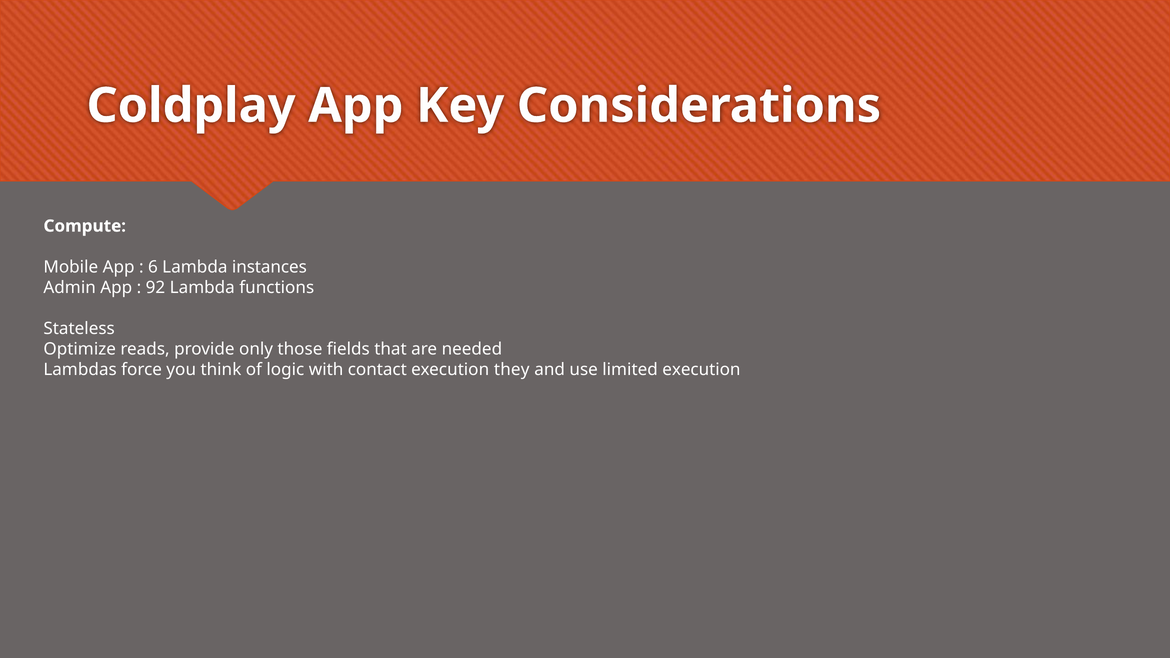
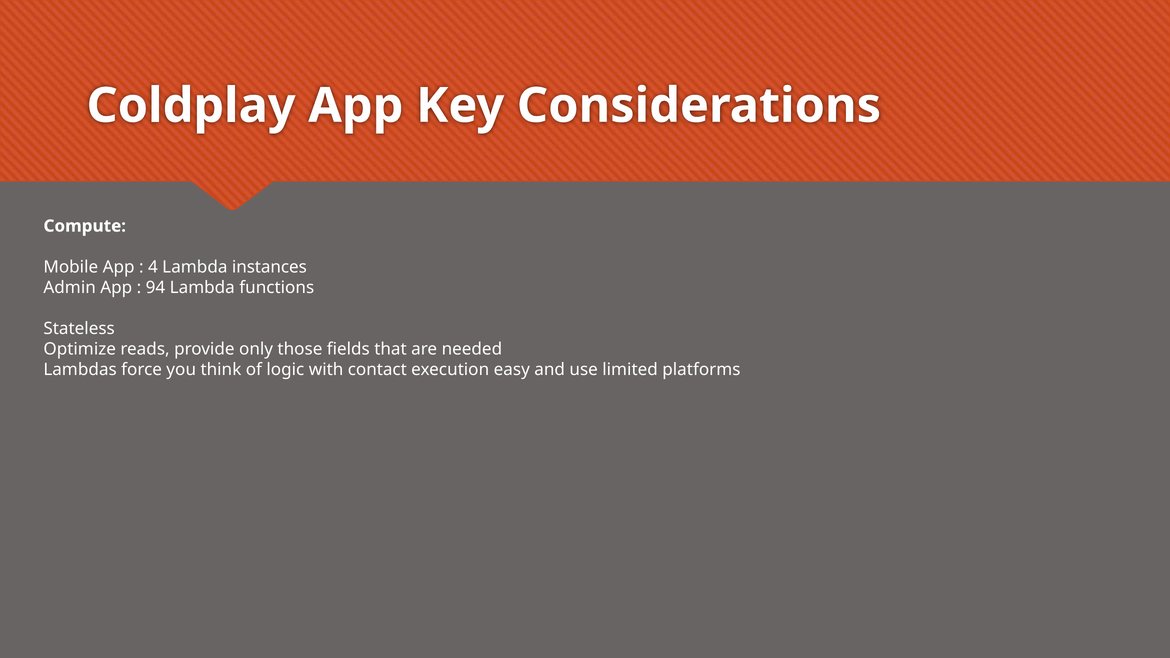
6: 6 -> 4
92: 92 -> 94
they: they -> easy
limited execution: execution -> platforms
